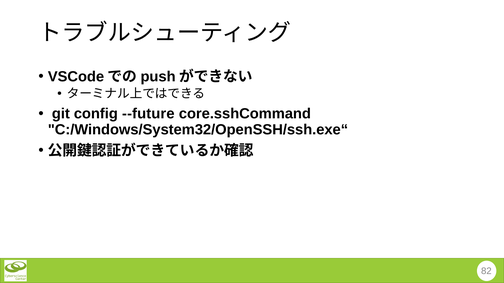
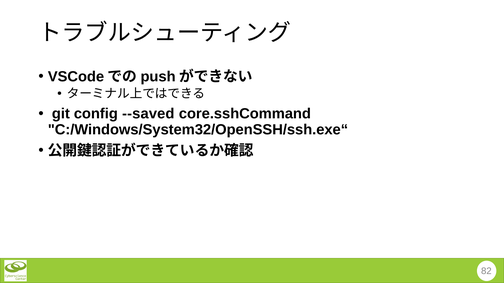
--future: --future -> --saved
